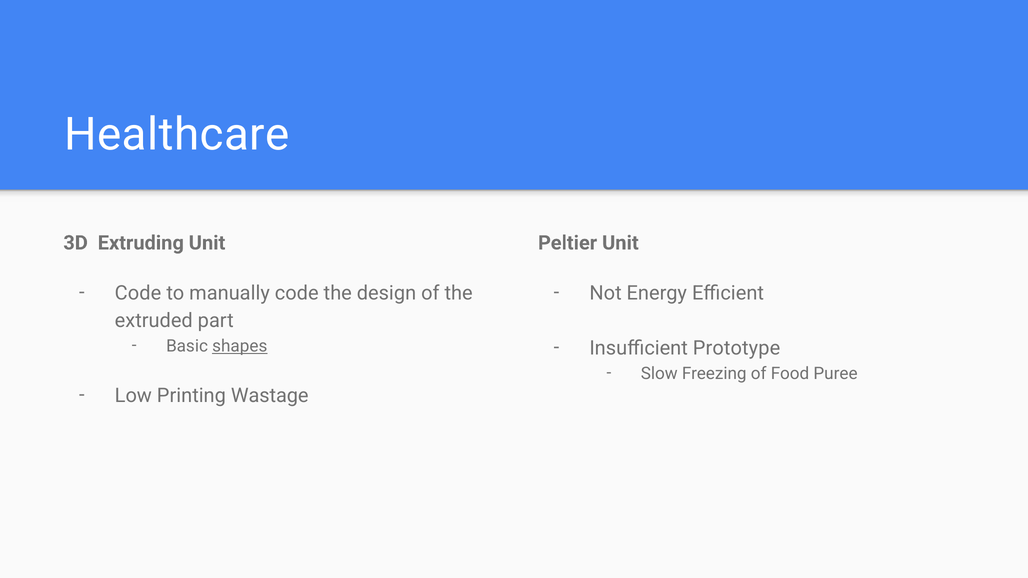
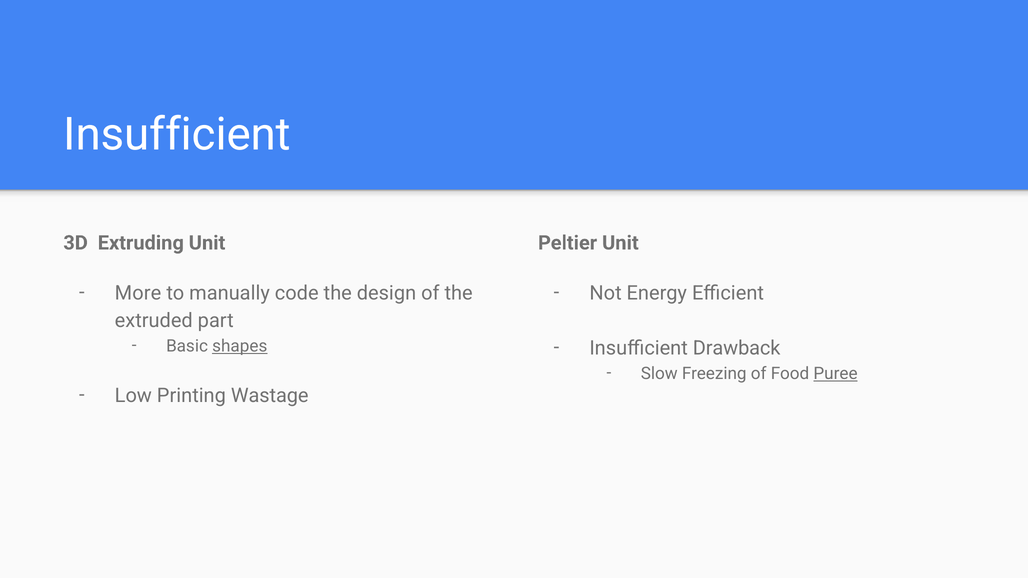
Healthcare at (177, 135): Healthcare -> Insufficient
Code at (138, 293): Code -> More
Prototype: Prototype -> Drawback
Puree underline: none -> present
